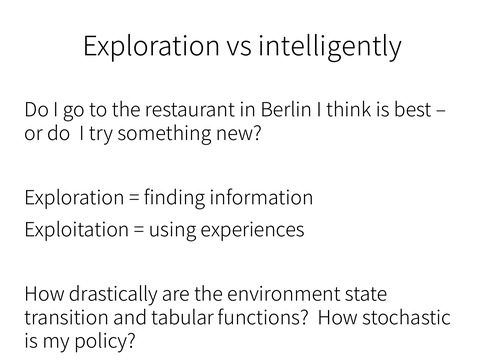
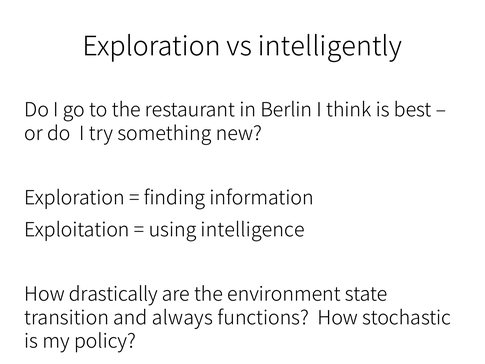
experiences: experiences -> intelligence
tabular: tabular -> always
